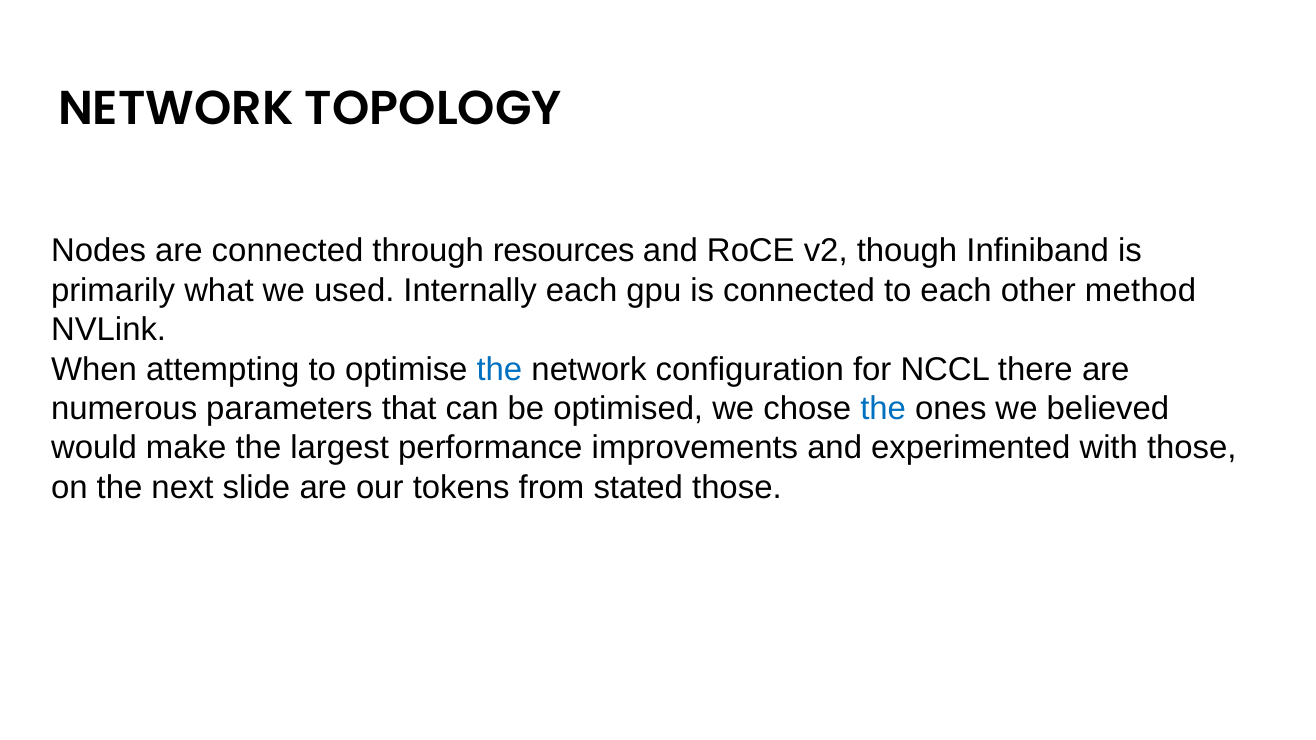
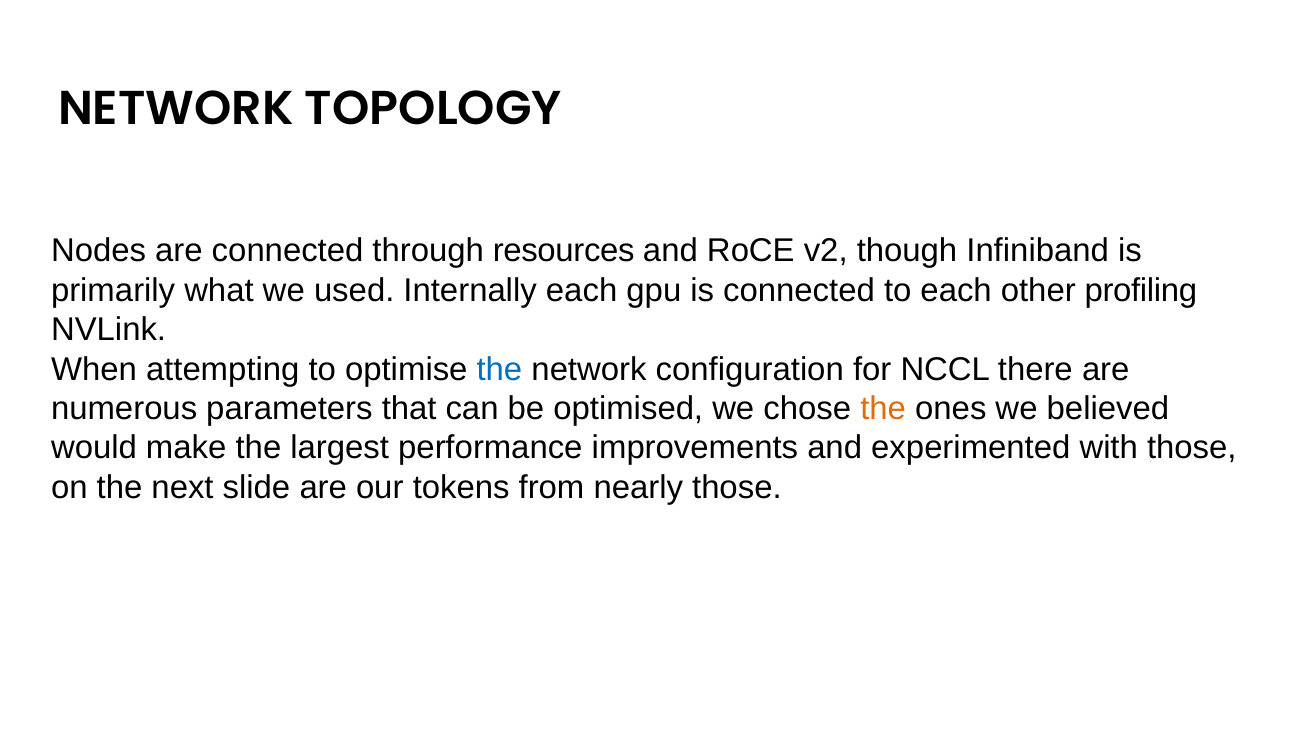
method: method -> profiling
the at (883, 409) colour: blue -> orange
stated: stated -> nearly
